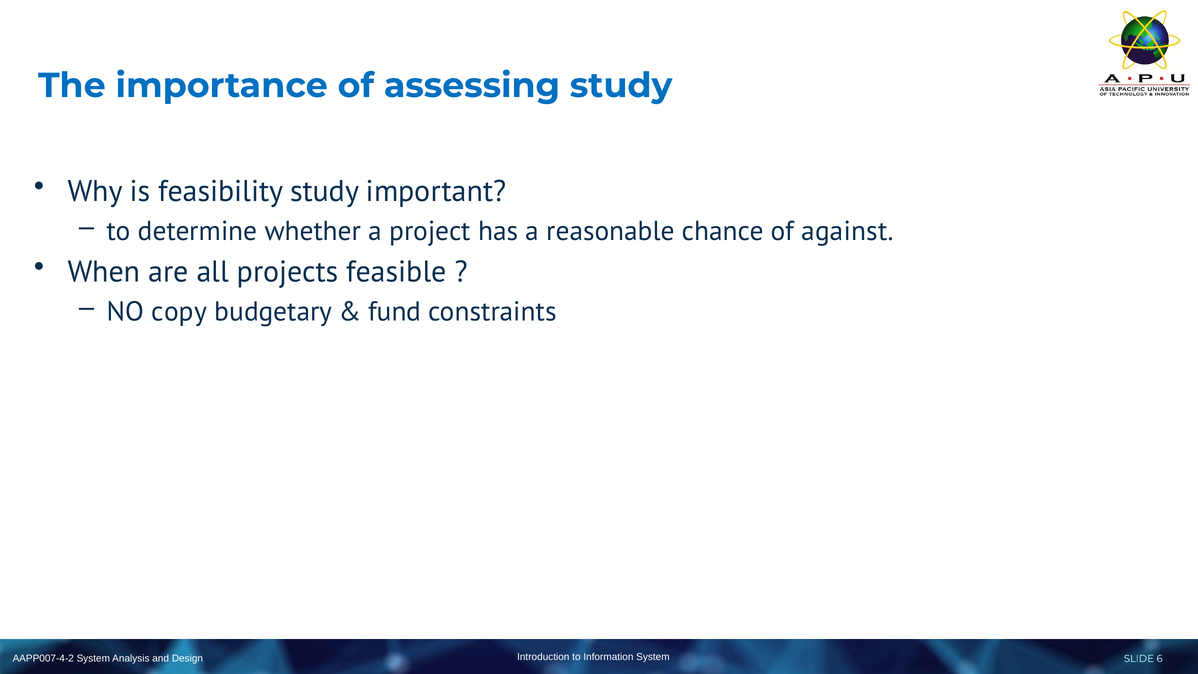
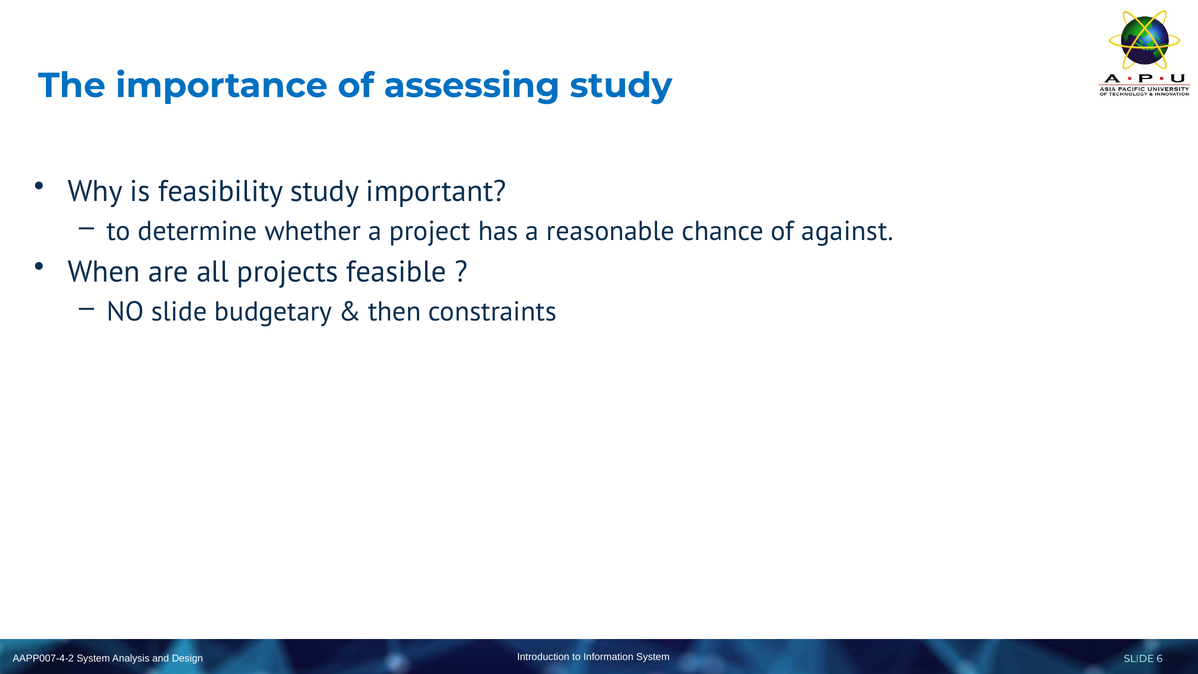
NO copy: copy -> slide
fund: fund -> then
